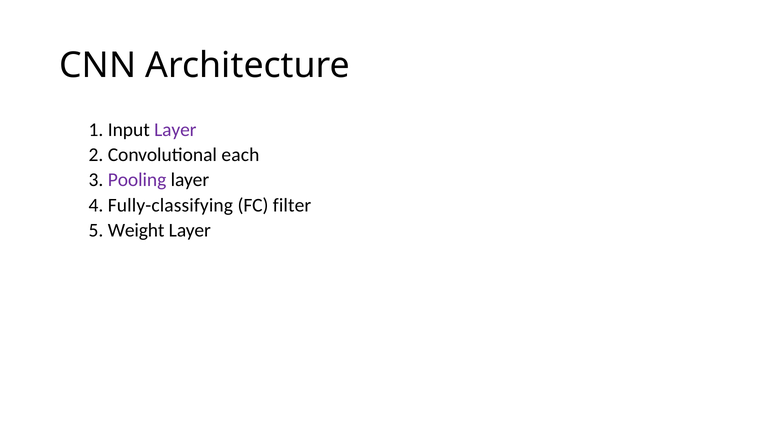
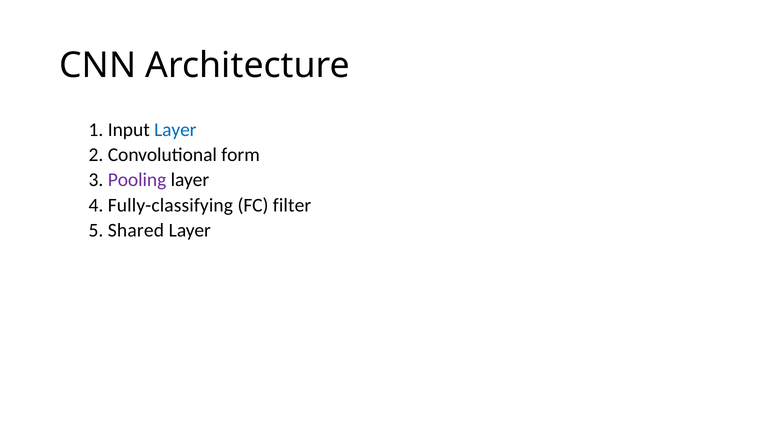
Layer at (175, 130) colour: purple -> blue
each: each -> form
Weight: Weight -> Shared
